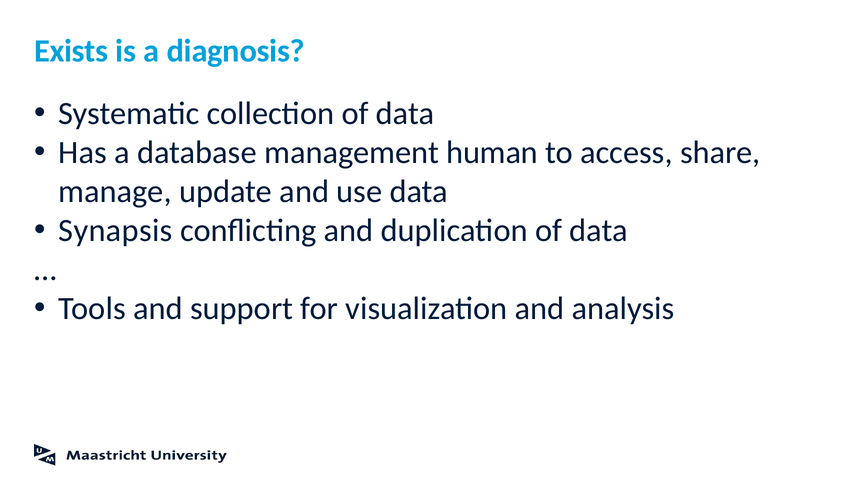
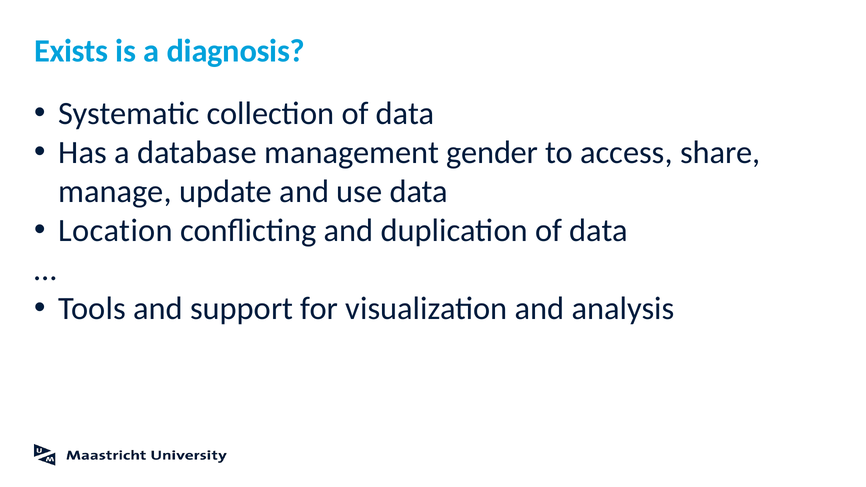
human: human -> gender
Synapsis: Synapsis -> Location
